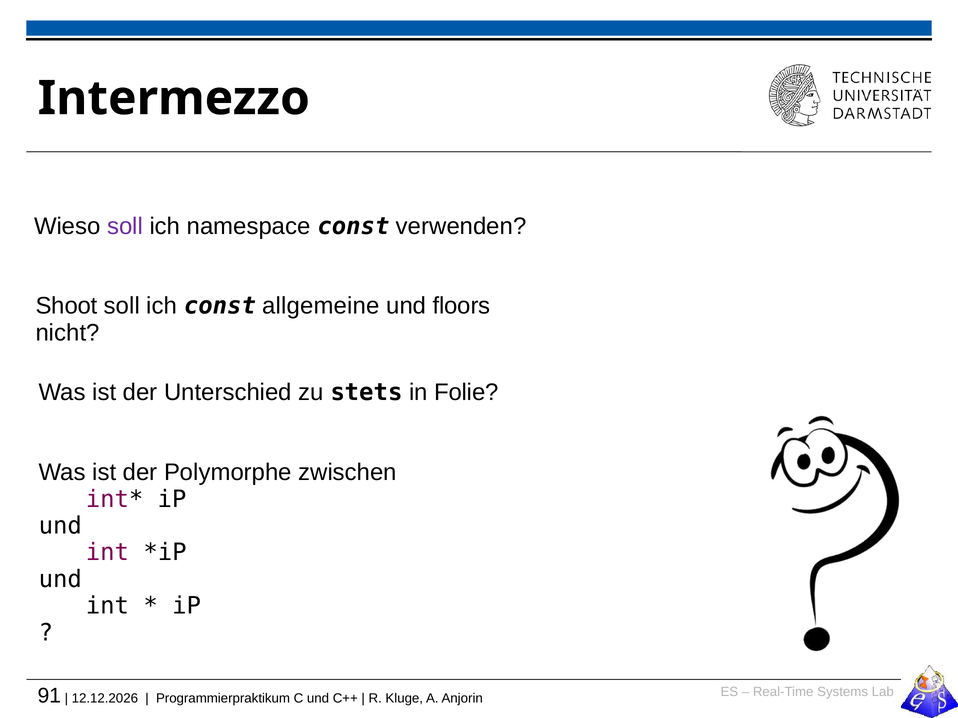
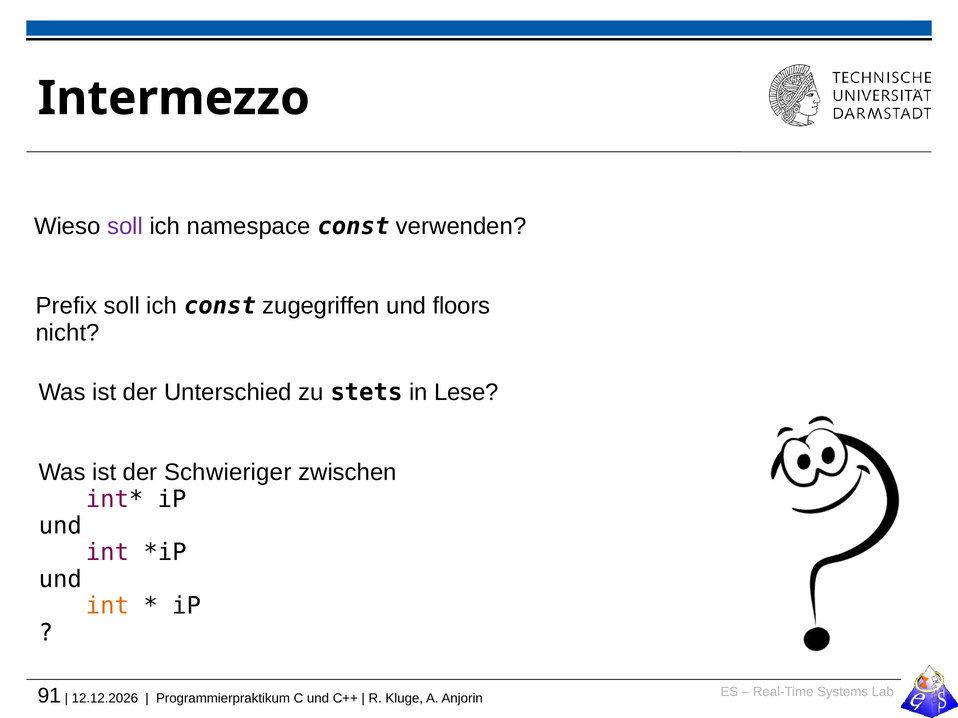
Shoot: Shoot -> Prefix
allgemeine: allgemeine -> zugegriffen
Folie: Folie -> Lese
Polymorphe: Polymorphe -> Schwieriger
int at (107, 606) colour: black -> orange
